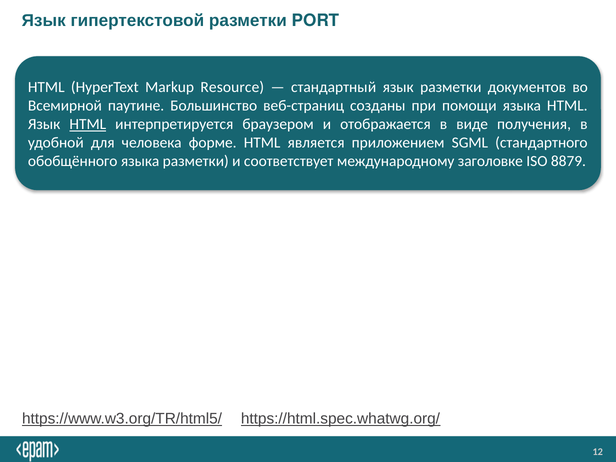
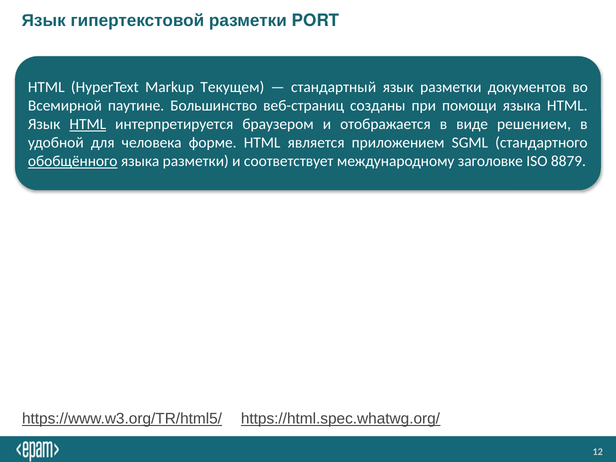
Resource: Resource -> Текущем
получения: получения -> решением
обобщённого underline: none -> present
